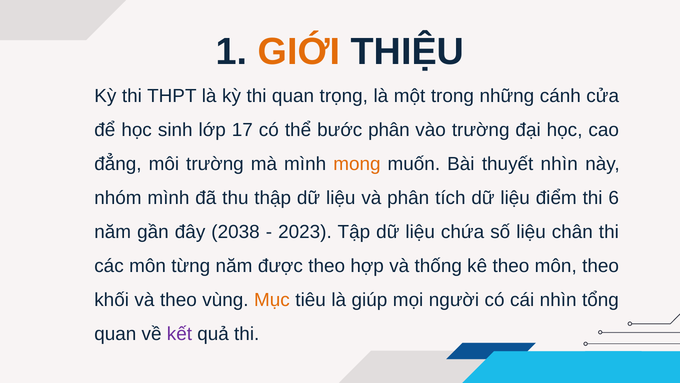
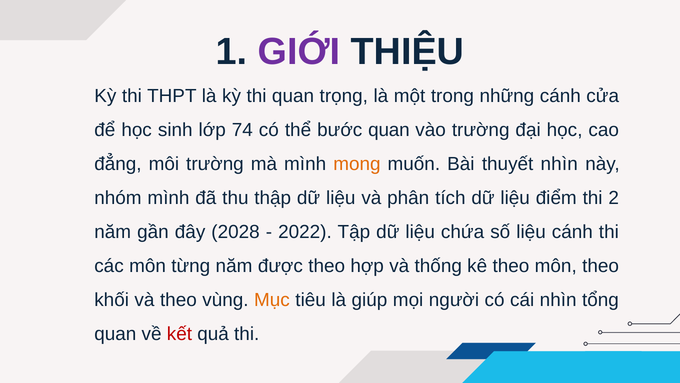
GIỚI colour: orange -> purple
17: 17 -> 74
bước phân: phân -> quan
6: 6 -> 2
2038: 2038 -> 2028
2023: 2023 -> 2022
liệu chân: chân -> cánh
kết colour: purple -> red
